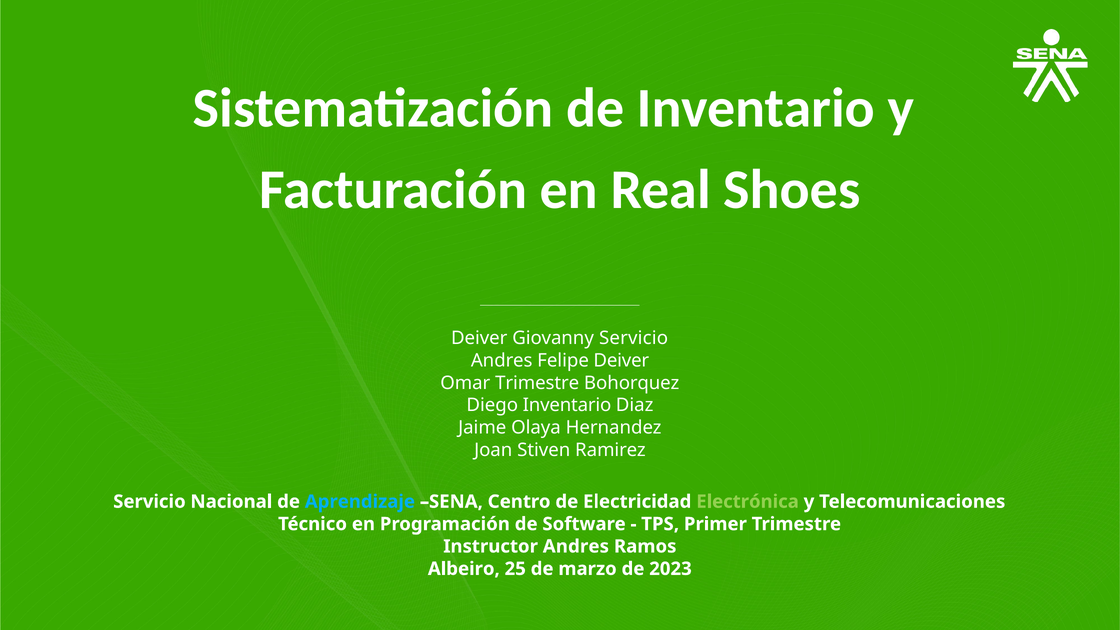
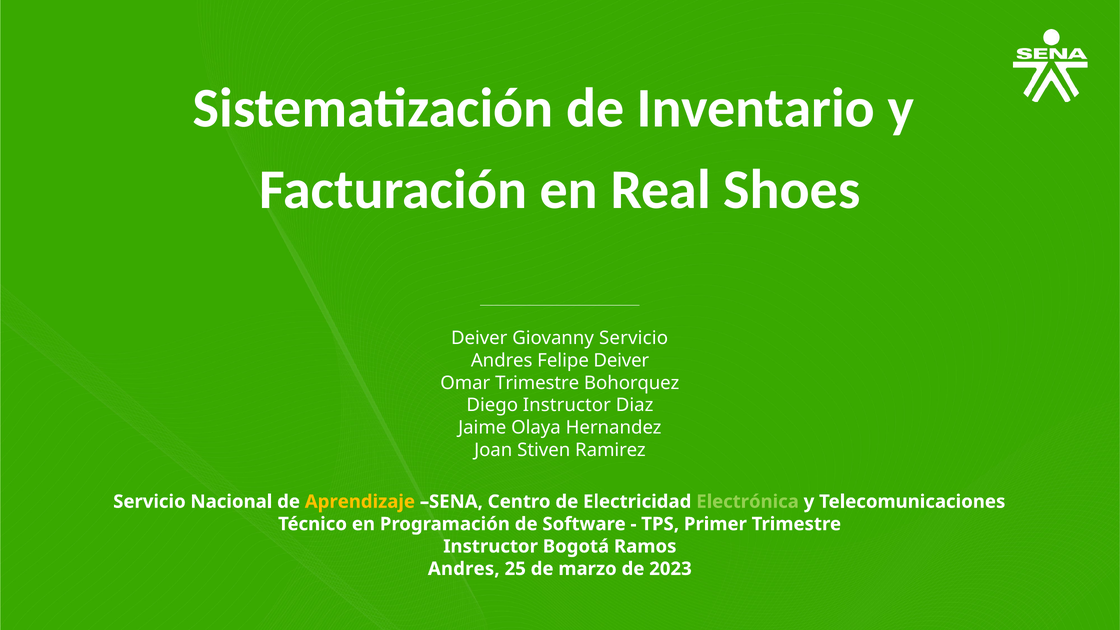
Diego Inventario: Inventario -> Instructor
Aprendizaje colour: light blue -> yellow
Instructor Andres: Andres -> Bogotá
Albeiro at (464, 569): Albeiro -> Andres
